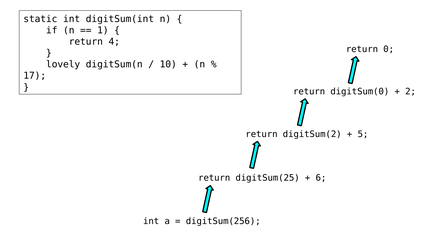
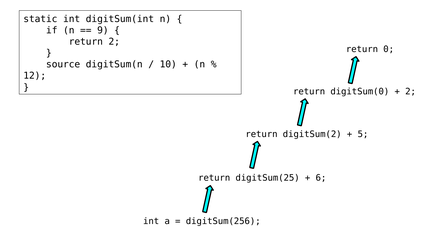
1: 1 -> 9
return 4: 4 -> 2
lovely: lovely -> source
17: 17 -> 12
